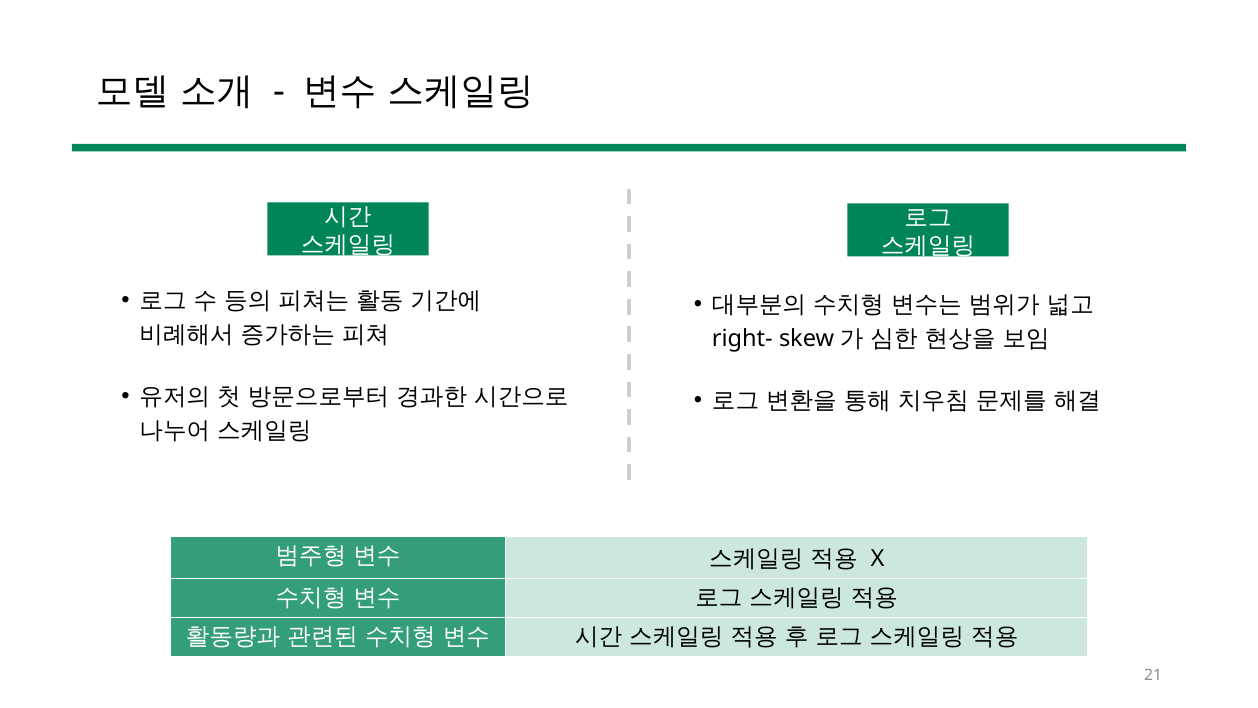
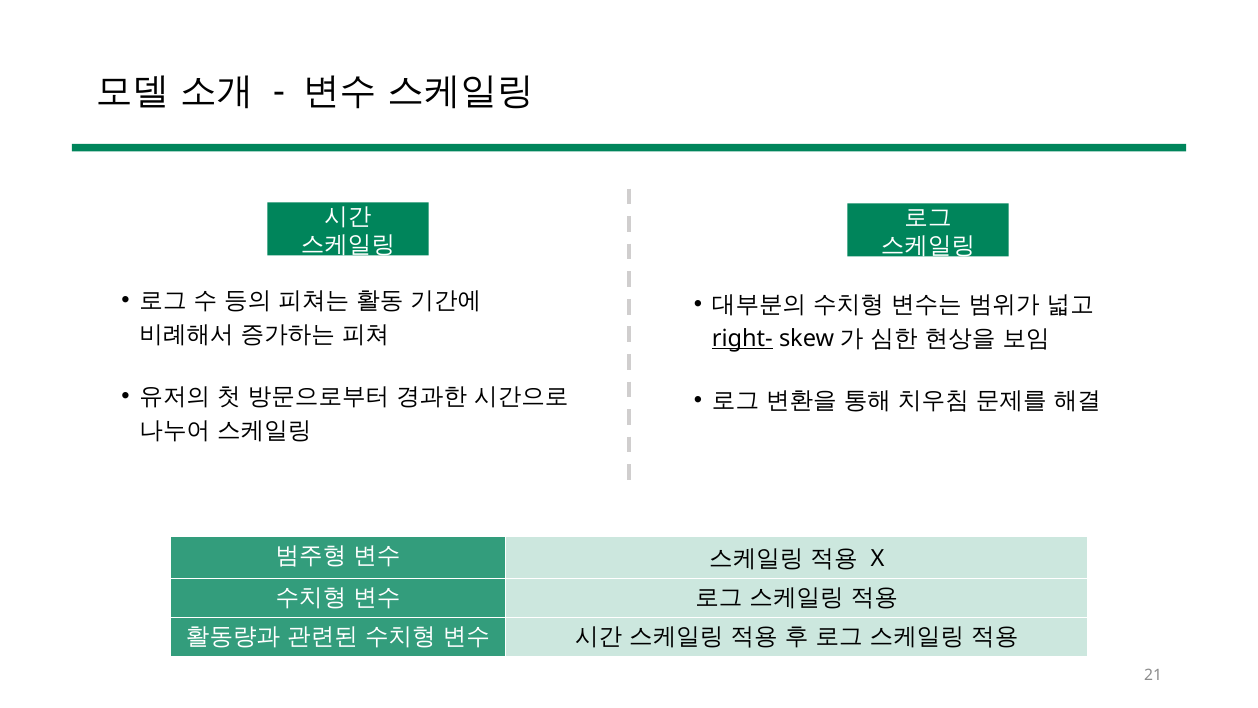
right- underline: none -> present
